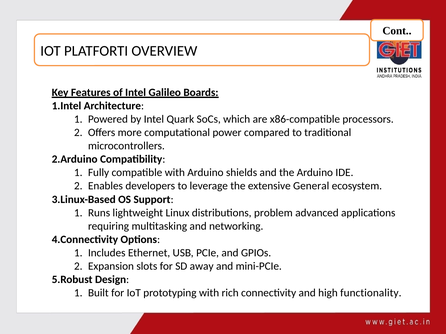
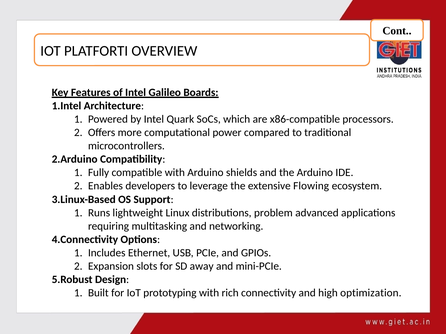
General: General -> Flowing
functionality: functionality -> optimization
